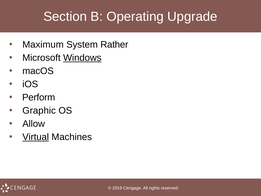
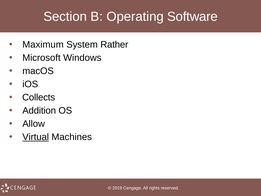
Upgrade: Upgrade -> Software
Windows underline: present -> none
Perform: Perform -> Collects
Graphic: Graphic -> Addition
